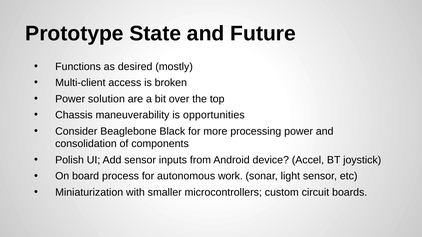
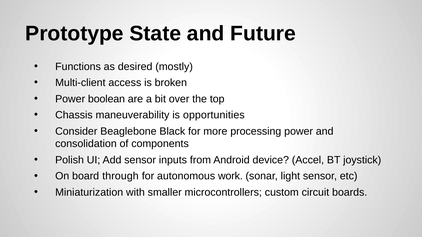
solution: solution -> boolean
process: process -> through
